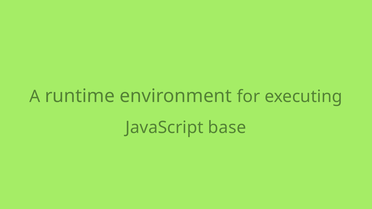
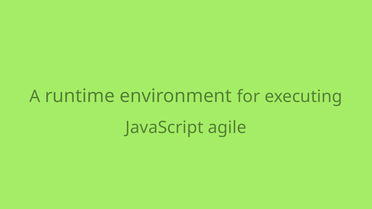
base: base -> agile
